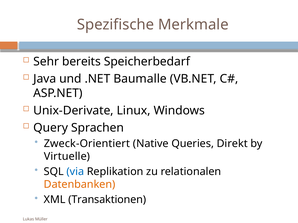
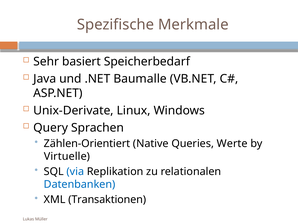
bereits: bereits -> basiert
Zweck-Orientiert: Zweck-Orientiert -> Zählen-Orientiert
Direkt: Direkt -> Werte
Datenbanken colour: orange -> blue
